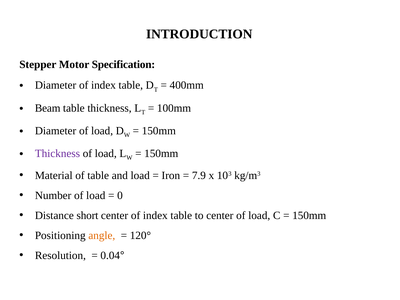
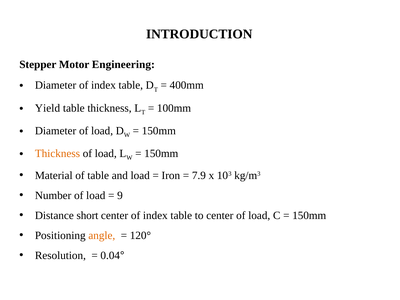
Specification: Specification -> Engineering
Beam: Beam -> Yield
Thickness at (57, 154) colour: purple -> orange
0: 0 -> 9
